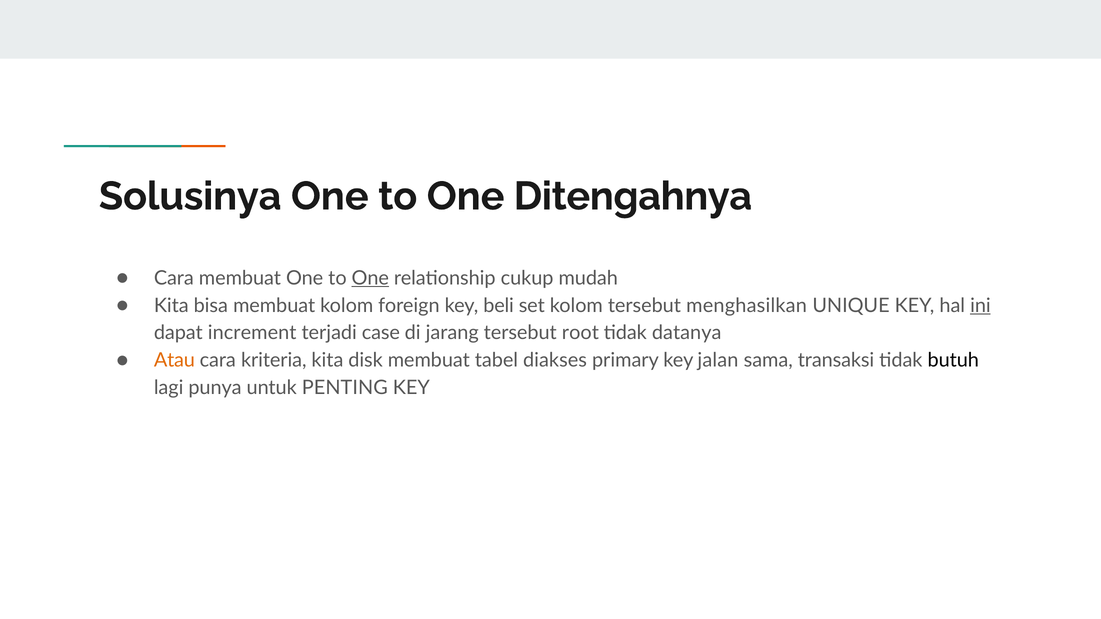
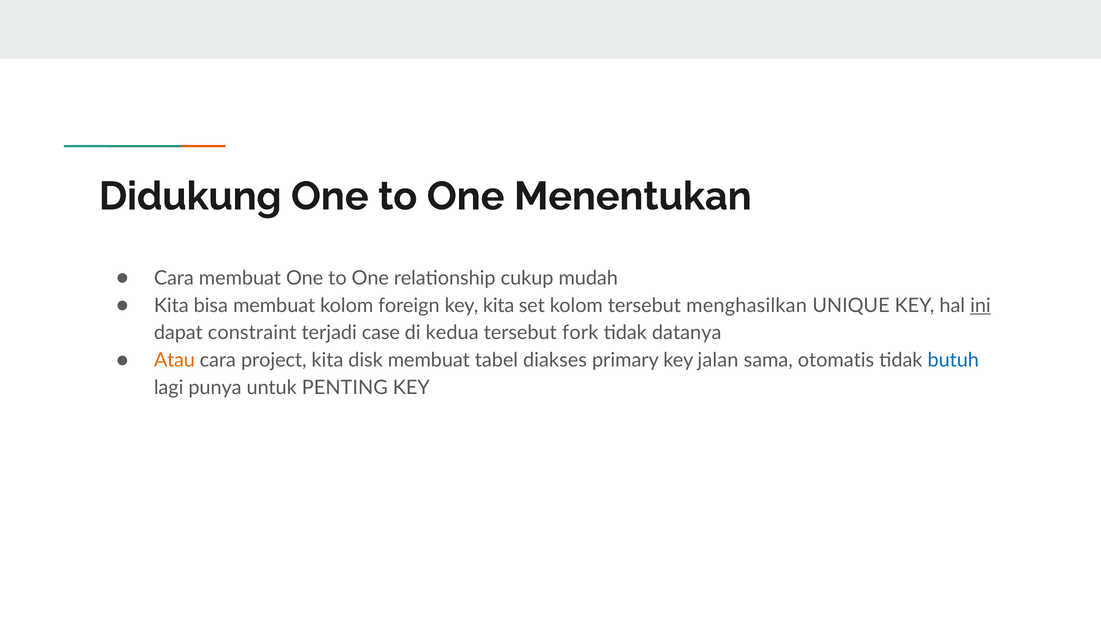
Solusinya: Solusinya -> Didukung
Ditengahnya: Ditengahnya -> Menentukan
One at (370, 278) underline: present -> none
key beli: beli -> kita
increment: increment -> constraint
jarang: jarang -> kedua
root: root -> fork
kriteria: kriteria -> project
transaksi: transaksi -> otomatis
butuh colour: black -> blue
